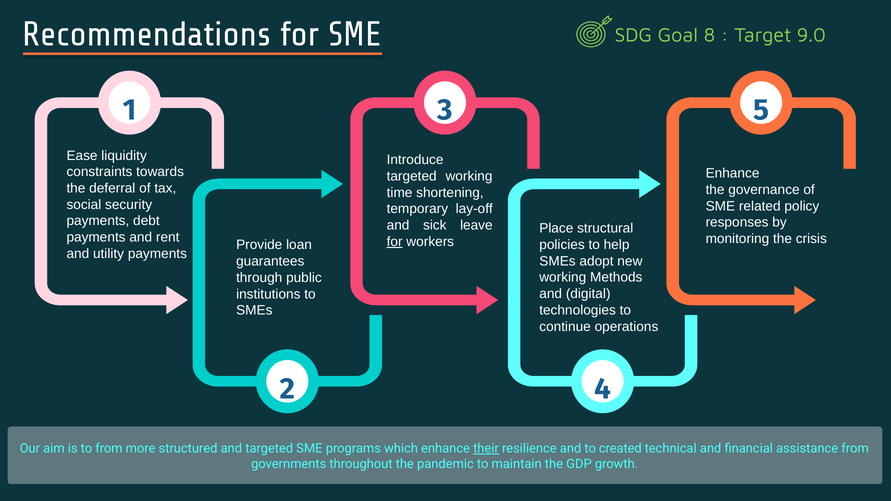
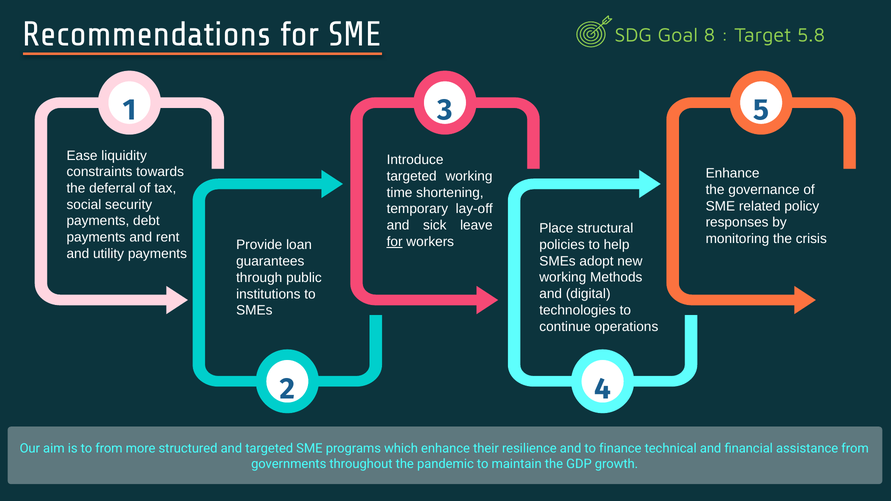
9.0: 9.0 -> 5.8
their underline: present -> none
created: created -> finance
